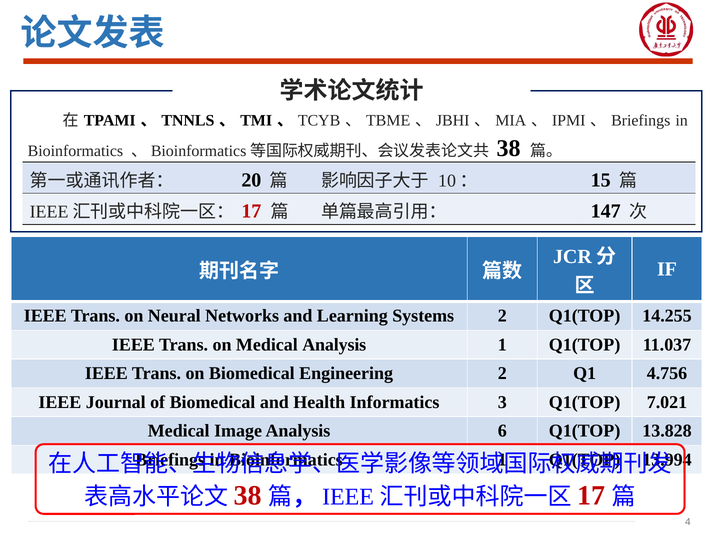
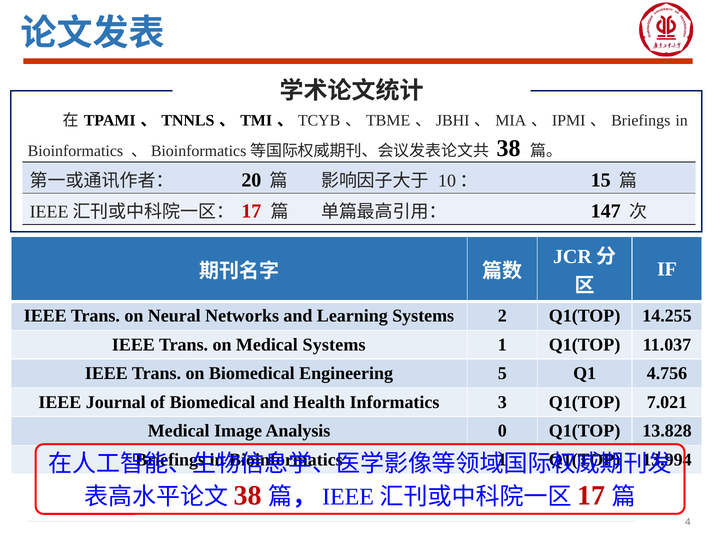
Medical Analysis: Analysis -> Systems
Engineering 2: 2 -> 5
6: 6 -> 0
